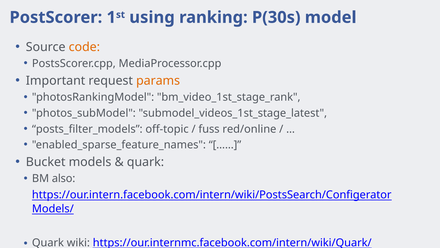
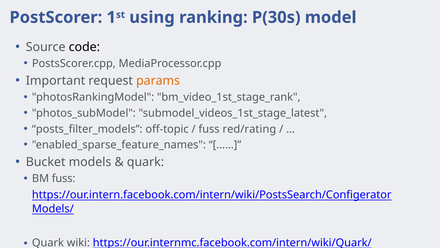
code colour: orange -> black
red/online: red/online -> red/rating
BM also: also -> fuss
